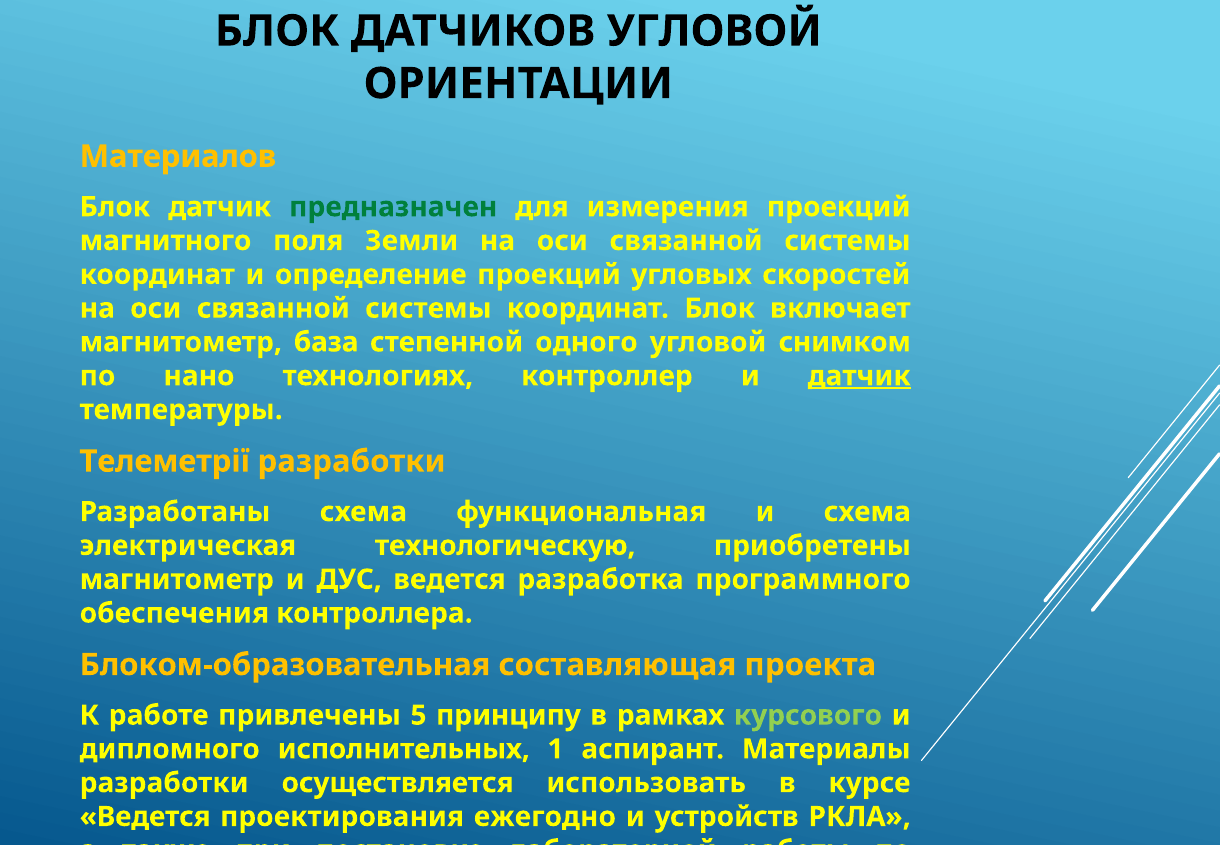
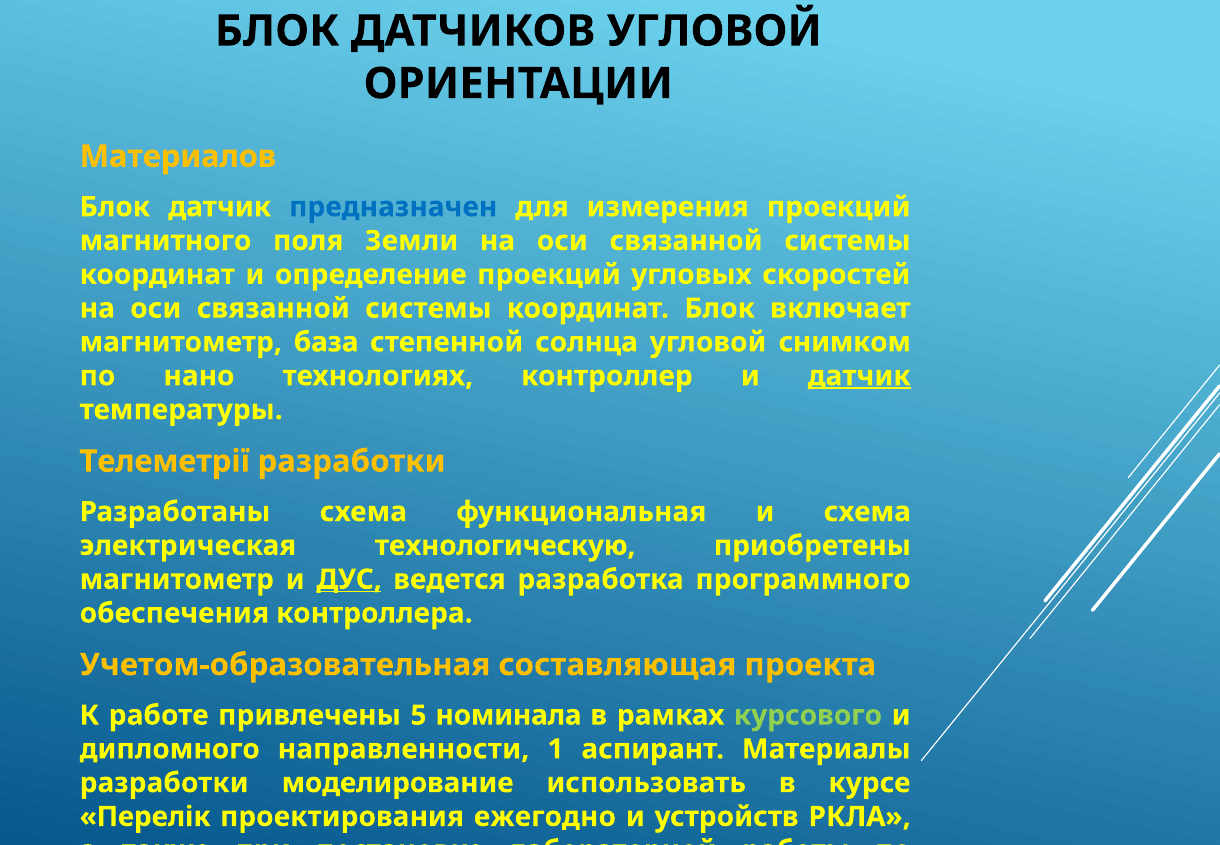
предназначен colour: green -> blue
одного: одного -> солнца
ДУС underline: none -> present
Блоком-образовательная: Блоком-образовательная -> Учетом-образовательная
принципу: принципу -> номинала
исполнительных: исполнительных -> направленности
осуществляется: осуществляется -> моделирование
Ведется at (145, 816): Ведется -> Перелік
